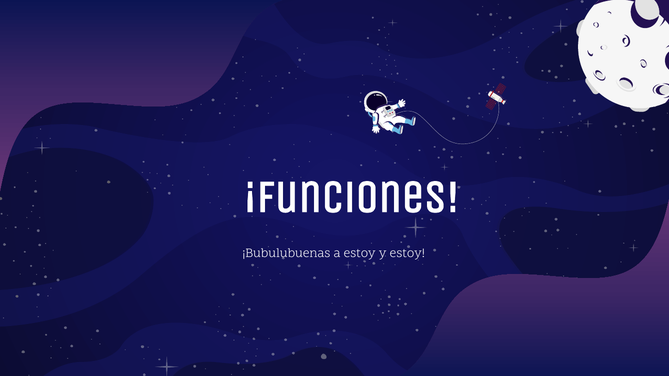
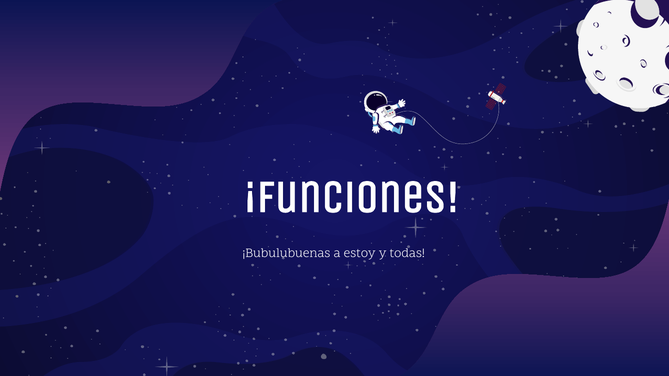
y estoy: estoy -> todas
